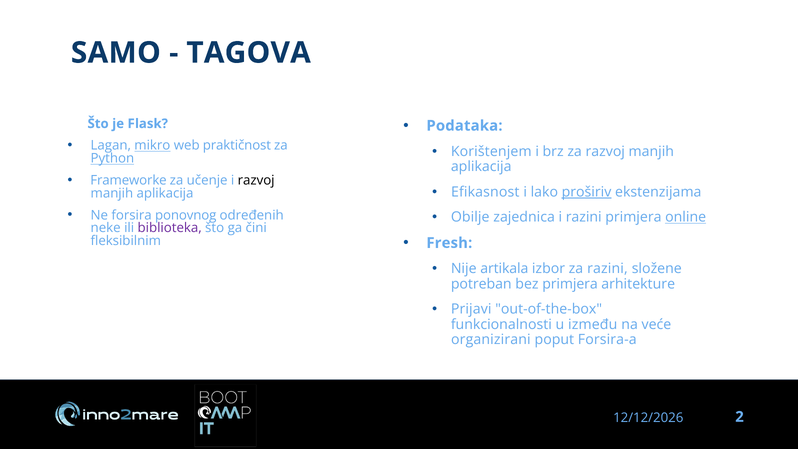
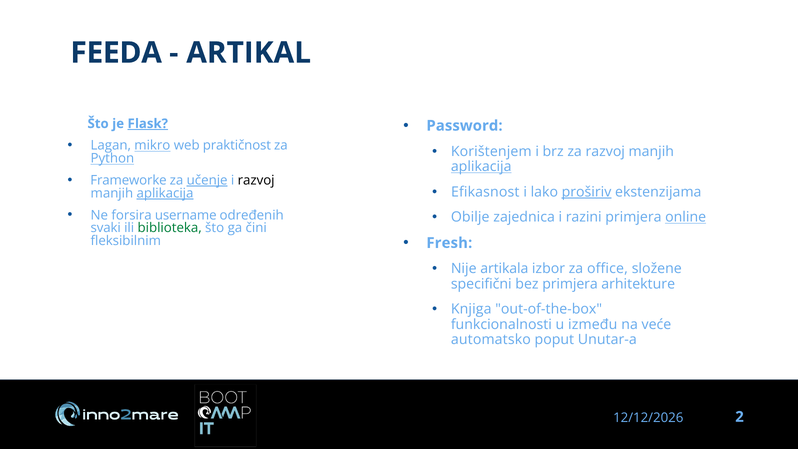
SAMO: SAMO -> FEEDA
TAGOVA: TAGOVA -> ARTIKAL
Flask underline: none -> present
Podataka: Podataka -> Password
aplikacija at (481, 167) underline: none -> present
učenje underline: none -> present
aplikacija at (165, 193) underline: none -> present
ponovnog: ponovnog -> username
neke: neke -> svaki
biblioteka colour: purple -> green
za razini: razini -> office
potreban: potreban -> specifični
Prijavi: Prijavi -> Knjiga
organizirani: organizirani -> automatsko
Forsira-a: Forsira-a -> Unutar-a
